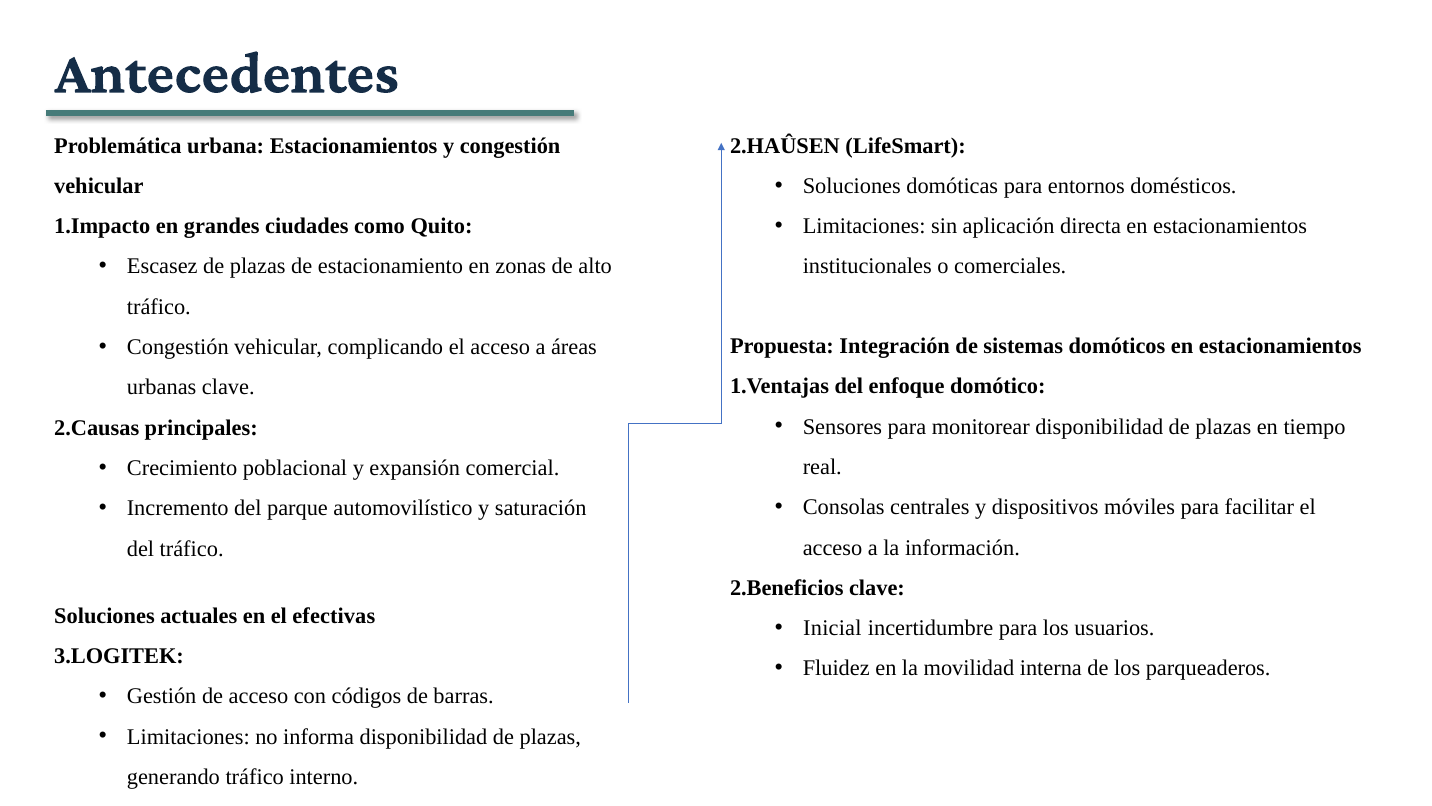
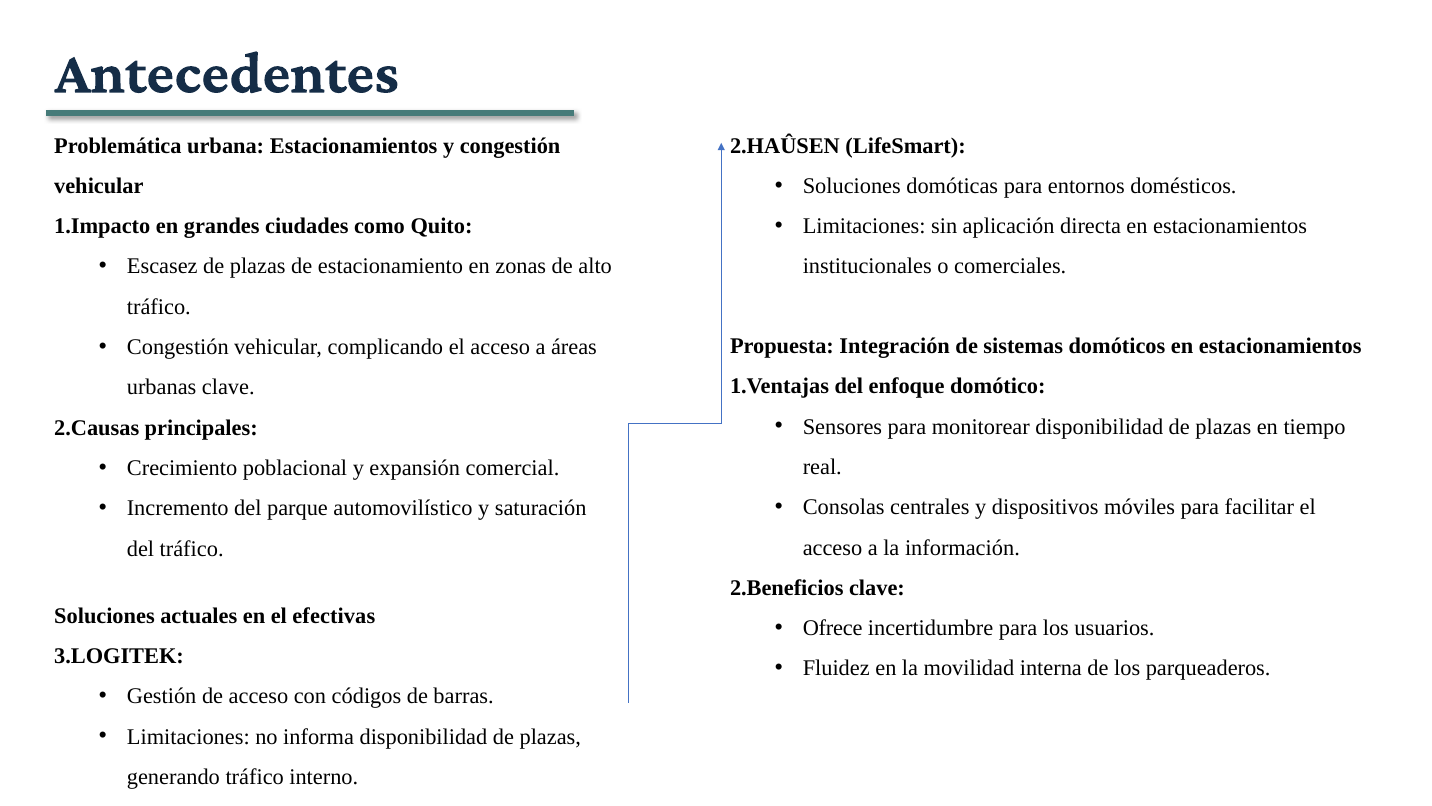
Inicial: Inicial -> Ofrece
